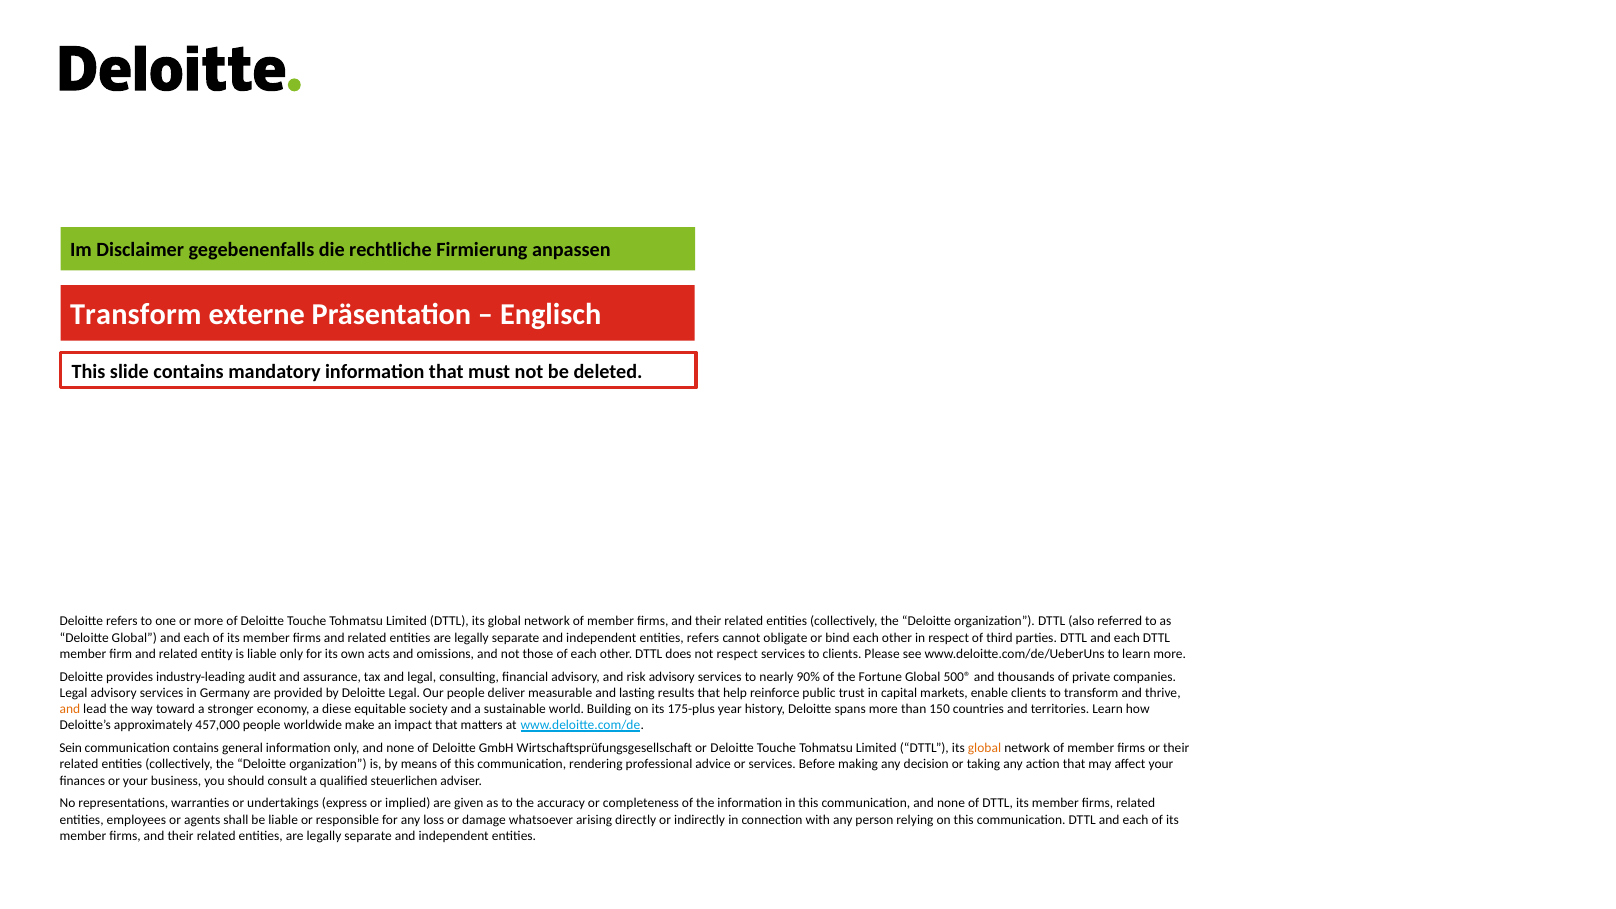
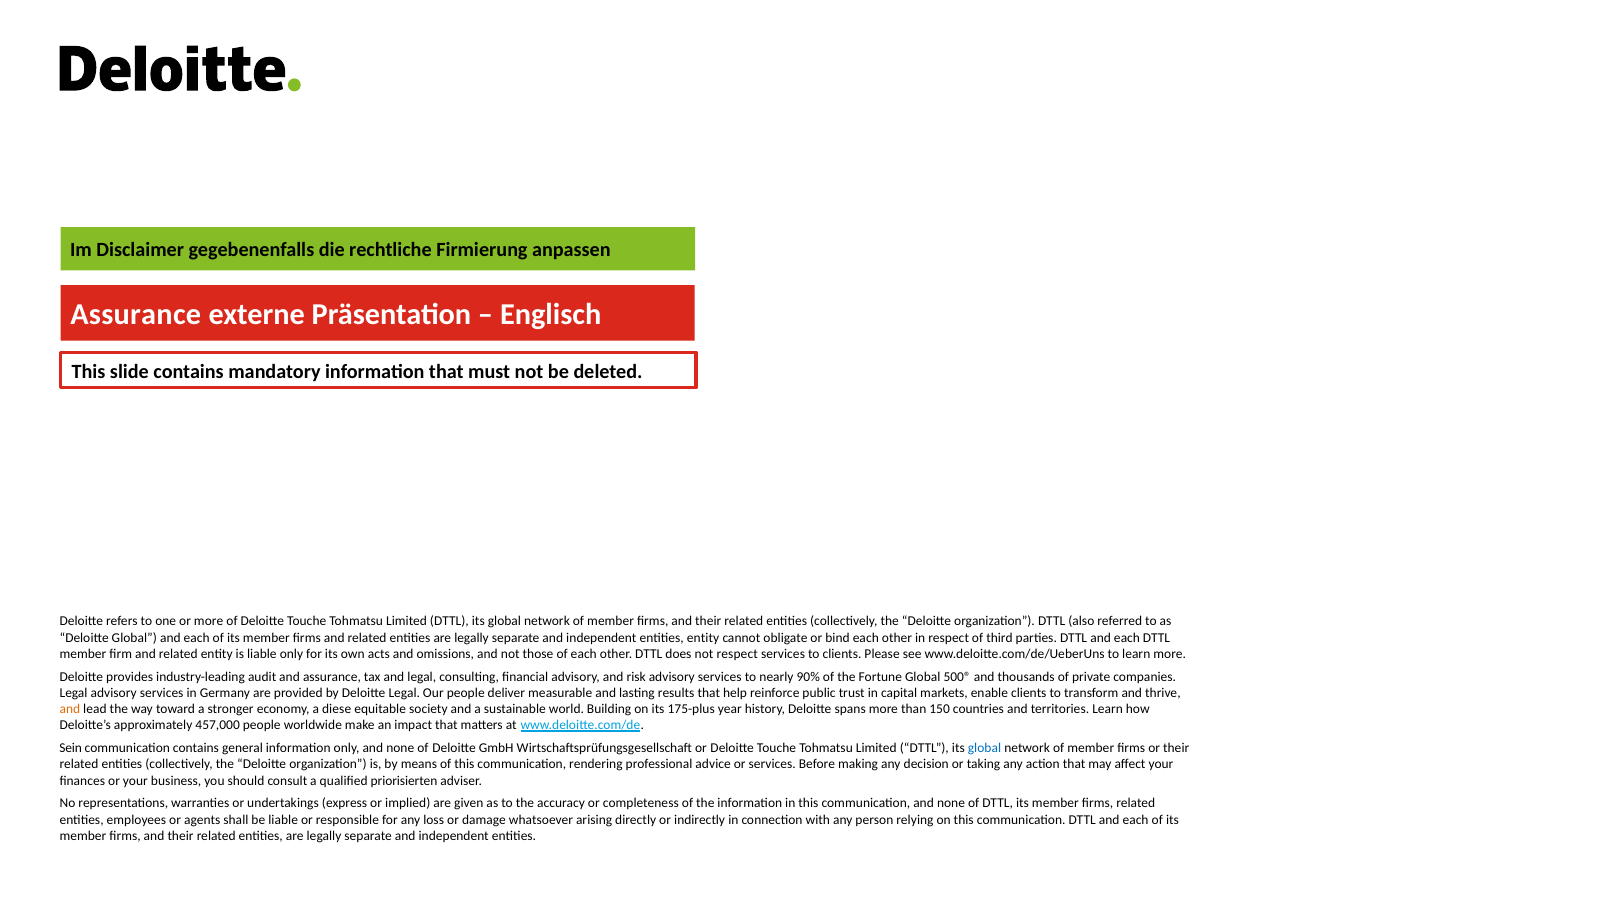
Transform at (136, 315): Transform -> Assurance
entities refers: refers -> entity
global at (984, 748) colour: orange -> blue
steuerlichen: steuerlichen -> priorisierten
